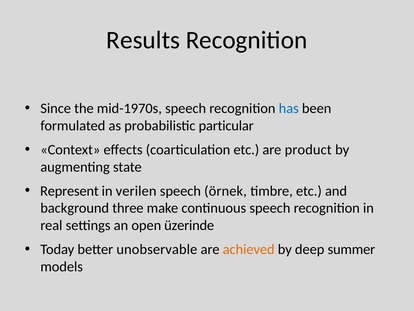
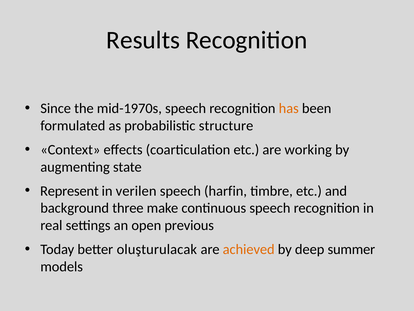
has colour: blue -> orange
particular: particular -> structure
product: product -> working
örnek: örnek -> harfin
üzerinde: üzerinde -> previous
unobservable: unobservable -> oluşturulacak
